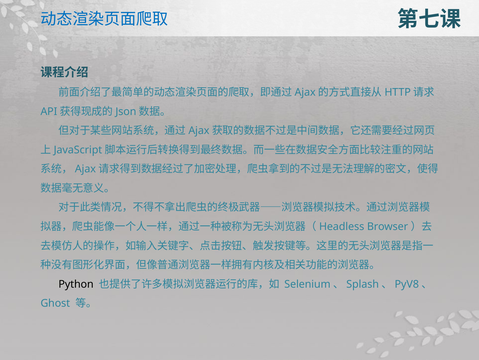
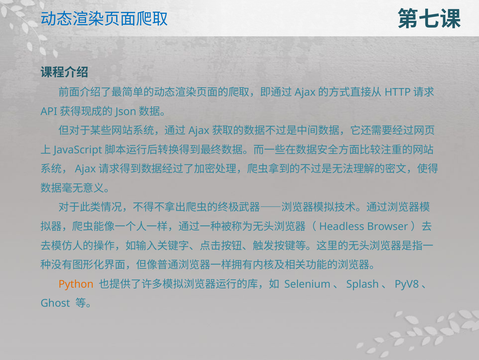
Python colour: black -> orange
